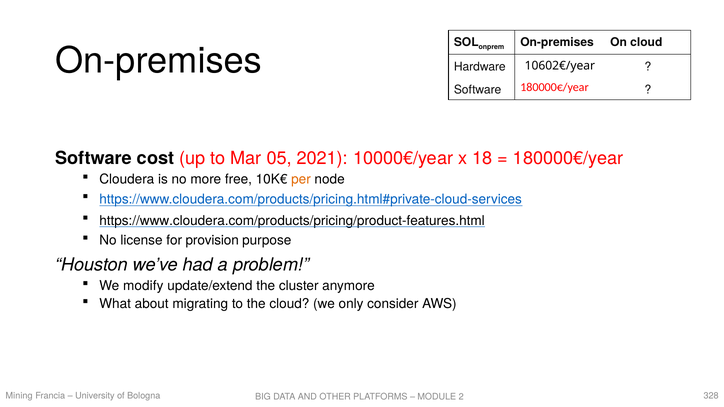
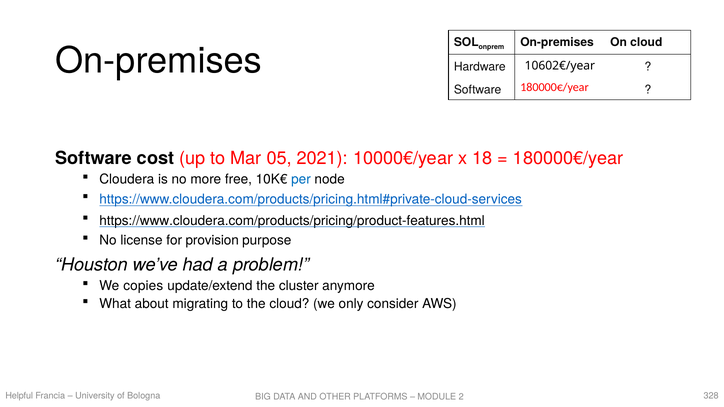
per colour: orange -> blue
modify: modify -> copies
Mining: Mining -> Helpful
